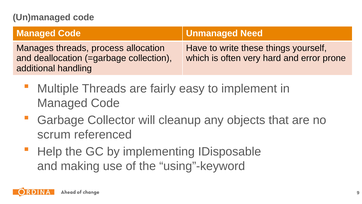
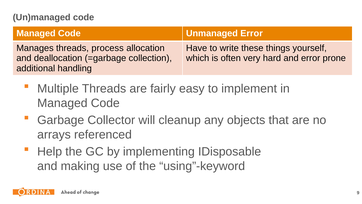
Unmanaged Need: Need -> Error
scrum: scrum -> arrays
